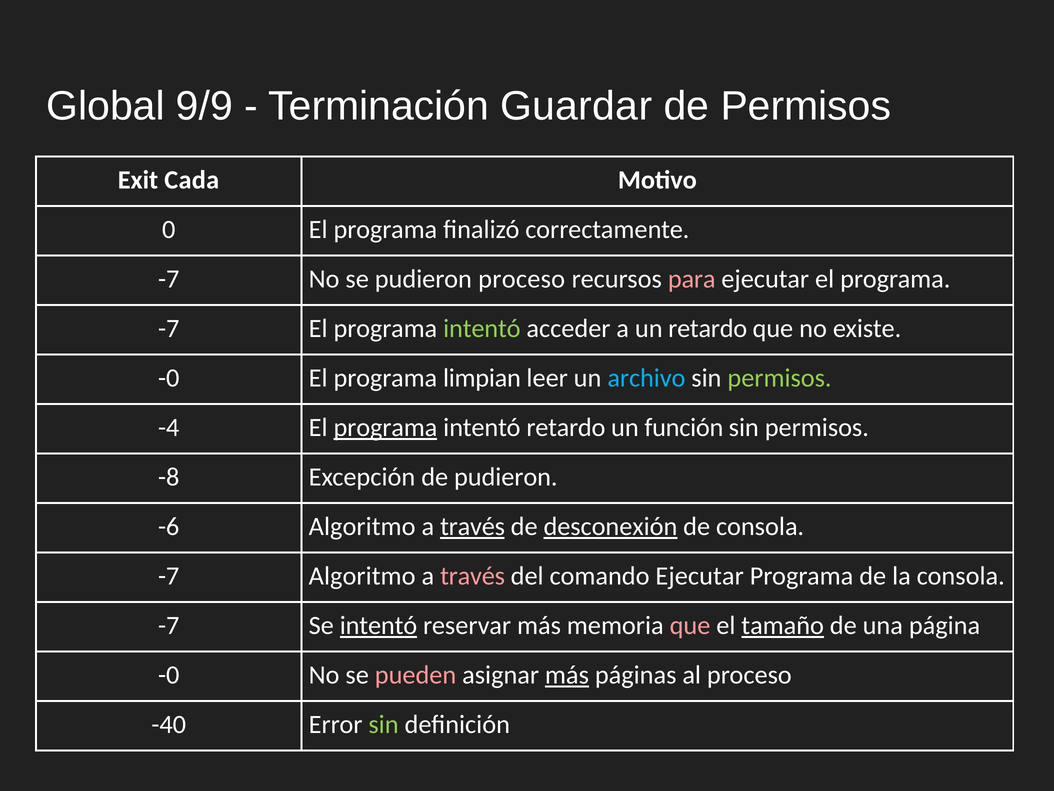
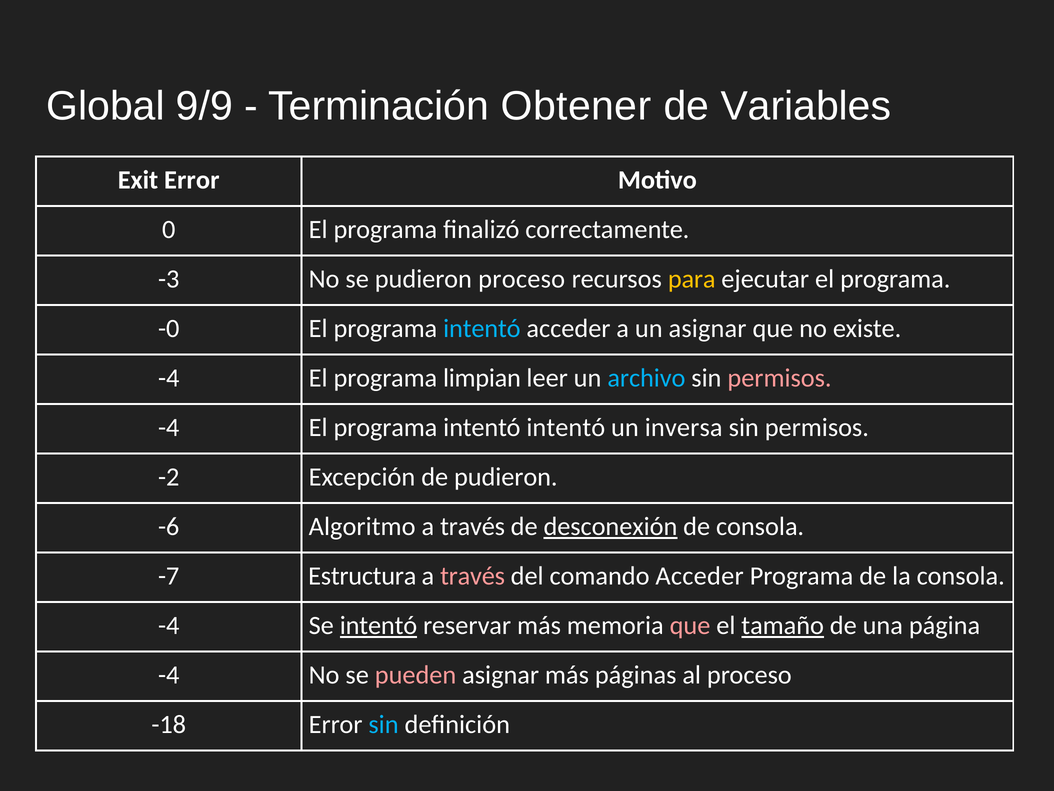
Guardar: Guardar -> Obtener
de Permisos: Permisos -> Variables
Exit Cada: Cada -> Error
-7 at (169, 279): -7 -> -3
para colour: pink -> yellow
-7 at (169, 329): -7 -> -0
intentó at (482, 329) colour: light green -> light blue
un retardo: retardo -> asignar
-0 at (169, 378): -0 -> -4
permisos at (780, 378) colour: light green -> pink
programa at (385, 427) underline: present -> none
intentó retardo: retardo -> intentó
función: función -> inversa
-8: -8 -> -2
través at (473, 526) underline: present -> none
-7 Algoritmo: Algoritmo -> Estructura
comando Ejecutar: Ejecutar -> Acceder
-7 at (169, 625): -7 -> -4
-0 at (169, 675): -0 -> -4
más at (567, 675) underline: present -> none
-40: -40 -> -18
sin at (383, 724) colour: light green -> light blue
